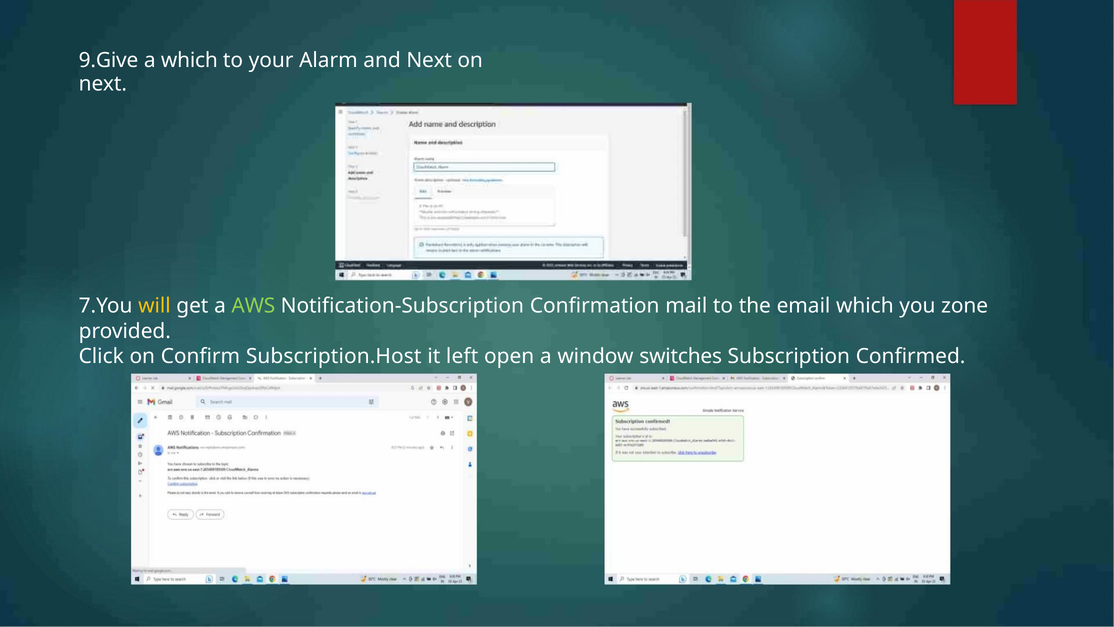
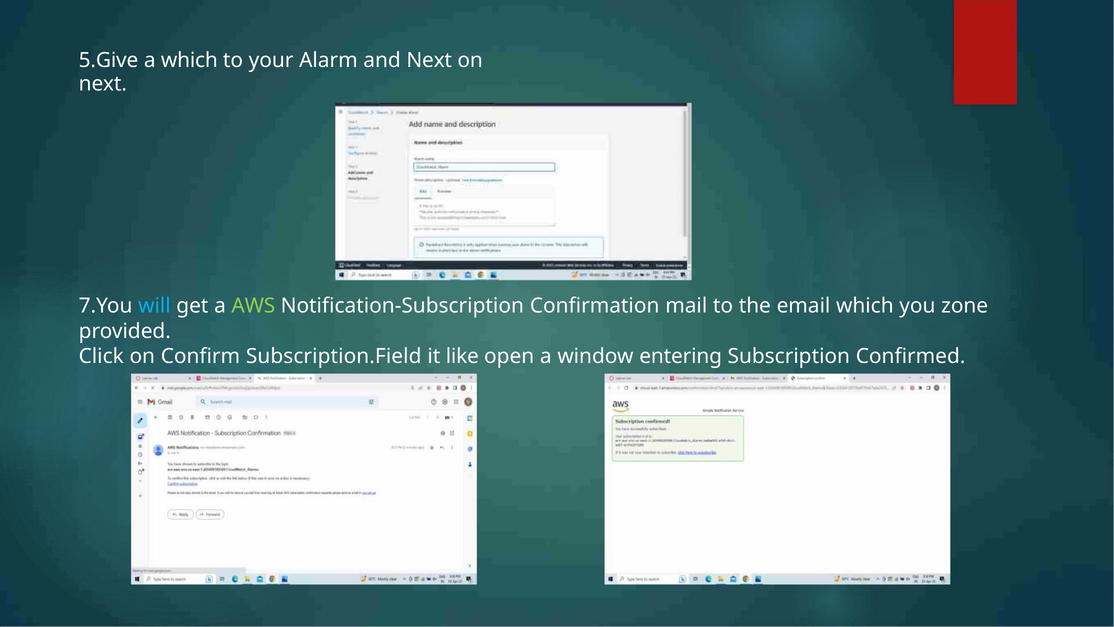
9.Give: 9.Give -> 5.Give
will colour: yellow -> light blue
Subscription.Host: Subscription.Host -> Subscription.Field
left: left -> like
switches: switches -> entering
